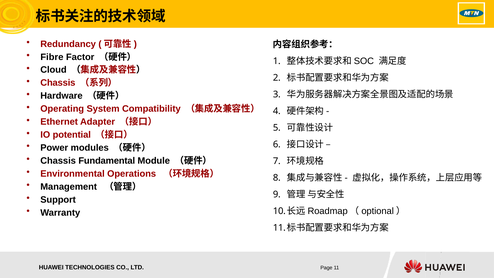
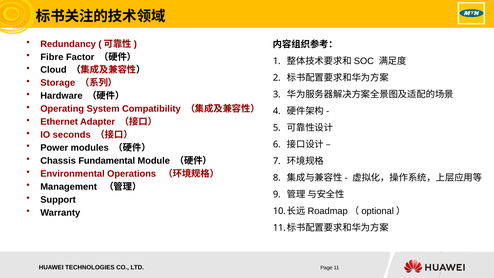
Chassis at (58, 83): Chassis -> Storage
potential: potential -> seconds
